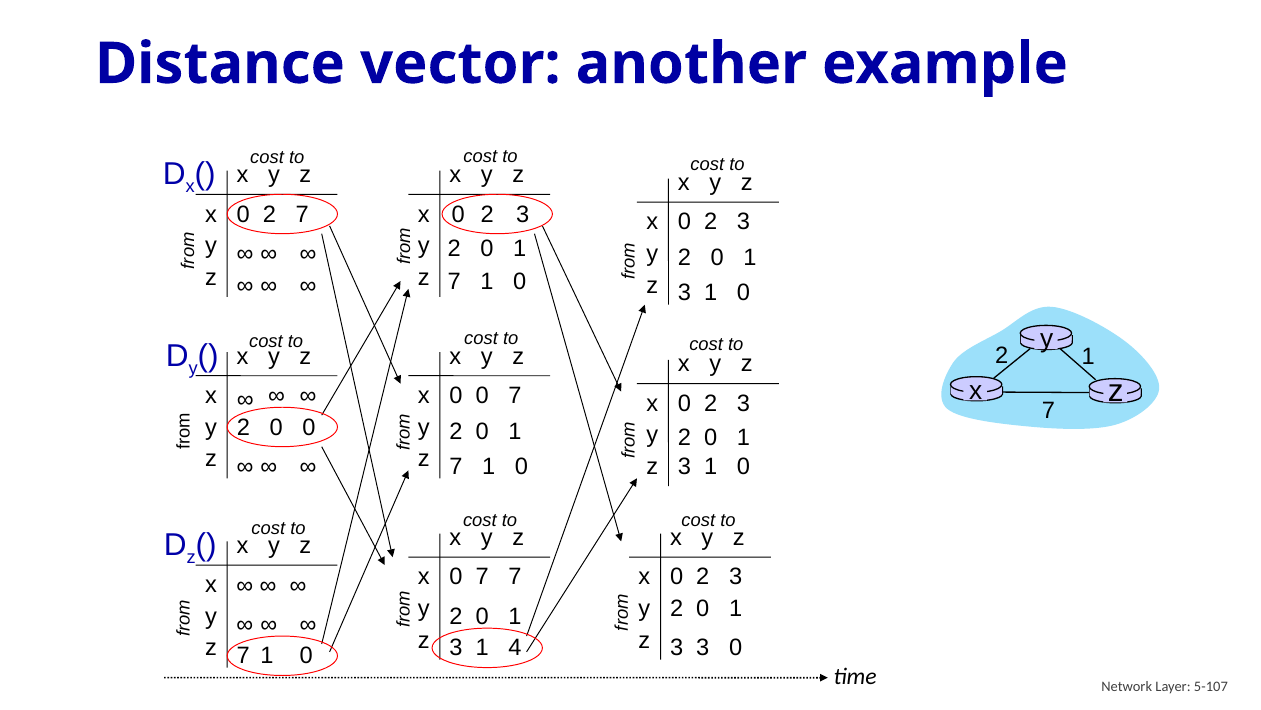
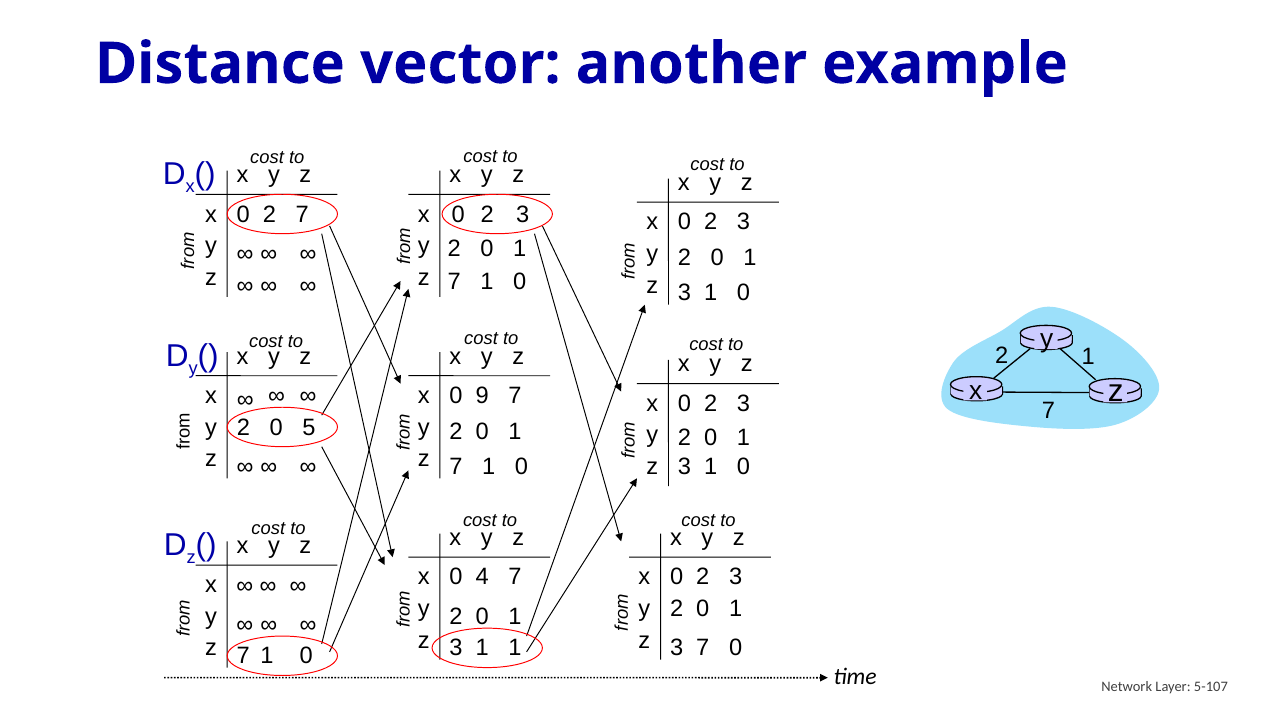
0 at (482, 395): 0 -> 9
2 0 0: 0 -> 5
7 at (482, 577): 7 -> 4
1 4: 4 -> 1
3 3: 3 -> 7
